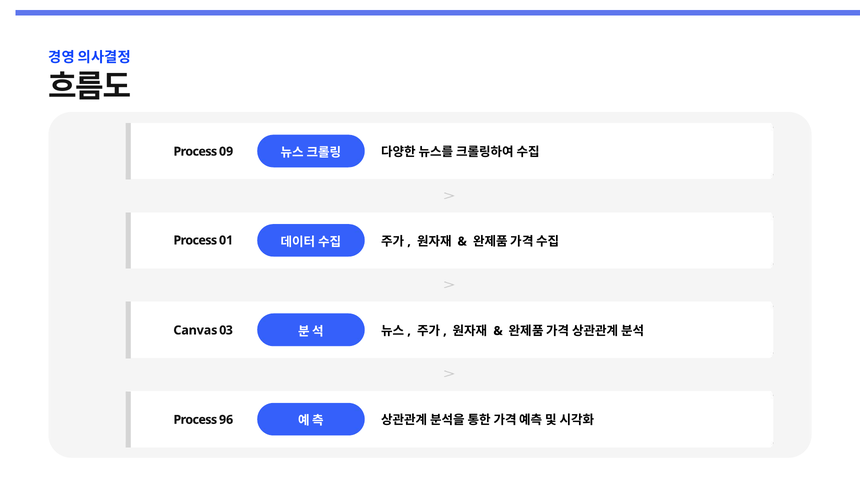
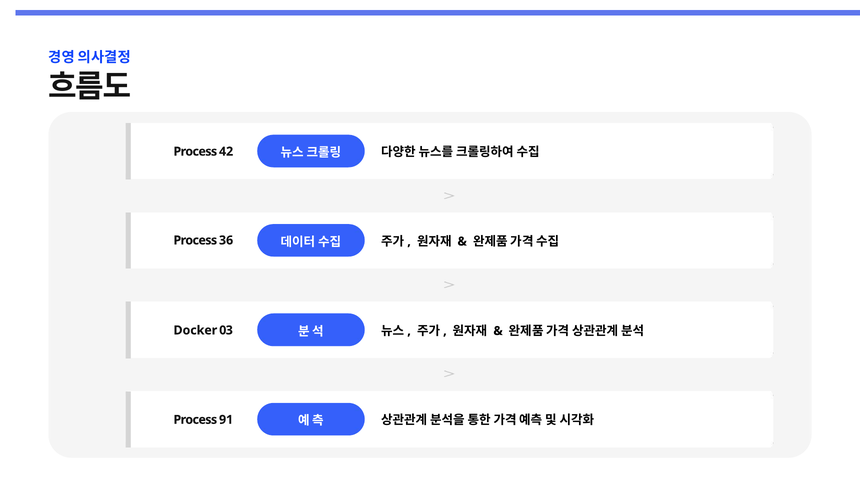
09: 09 -> 42
01: 01 -> 36
Canvas: Canvas -> Docker
96: 96 -> 91
